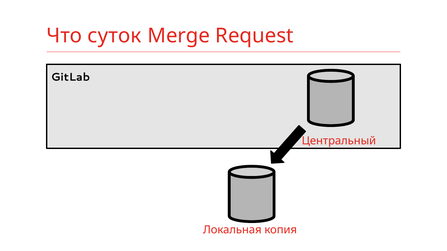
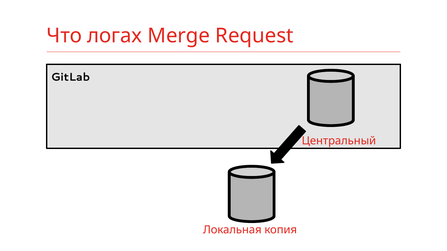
суток: суток -> логах
